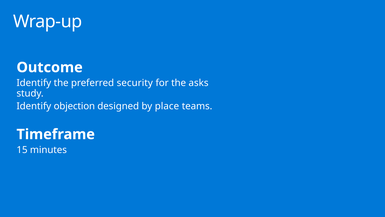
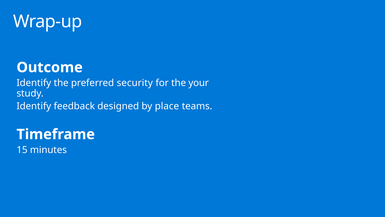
asks: asks -> your
objection: objection -> feedback
